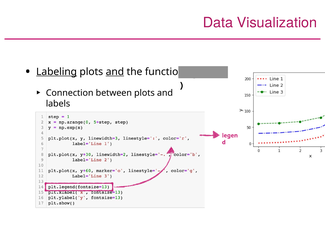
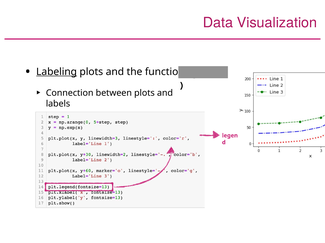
and at (115, 72) underline: present -> none
